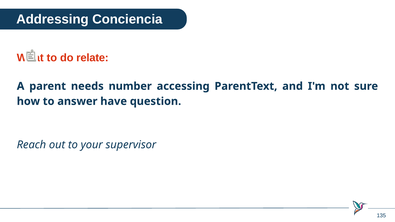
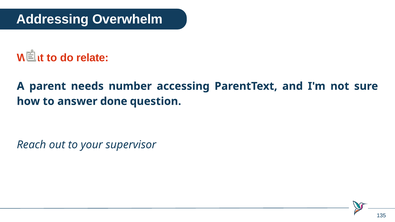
Conciencia: Conciencia -> Overwhelm
have: have -> done
